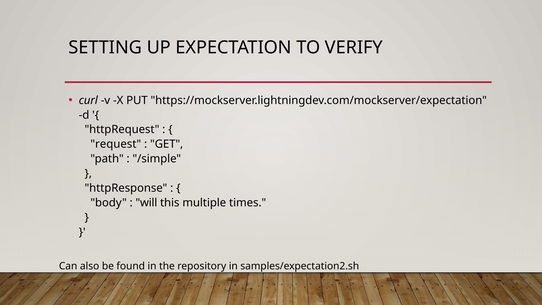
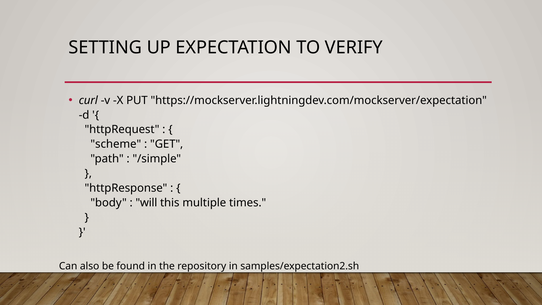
request: request -> scheme
